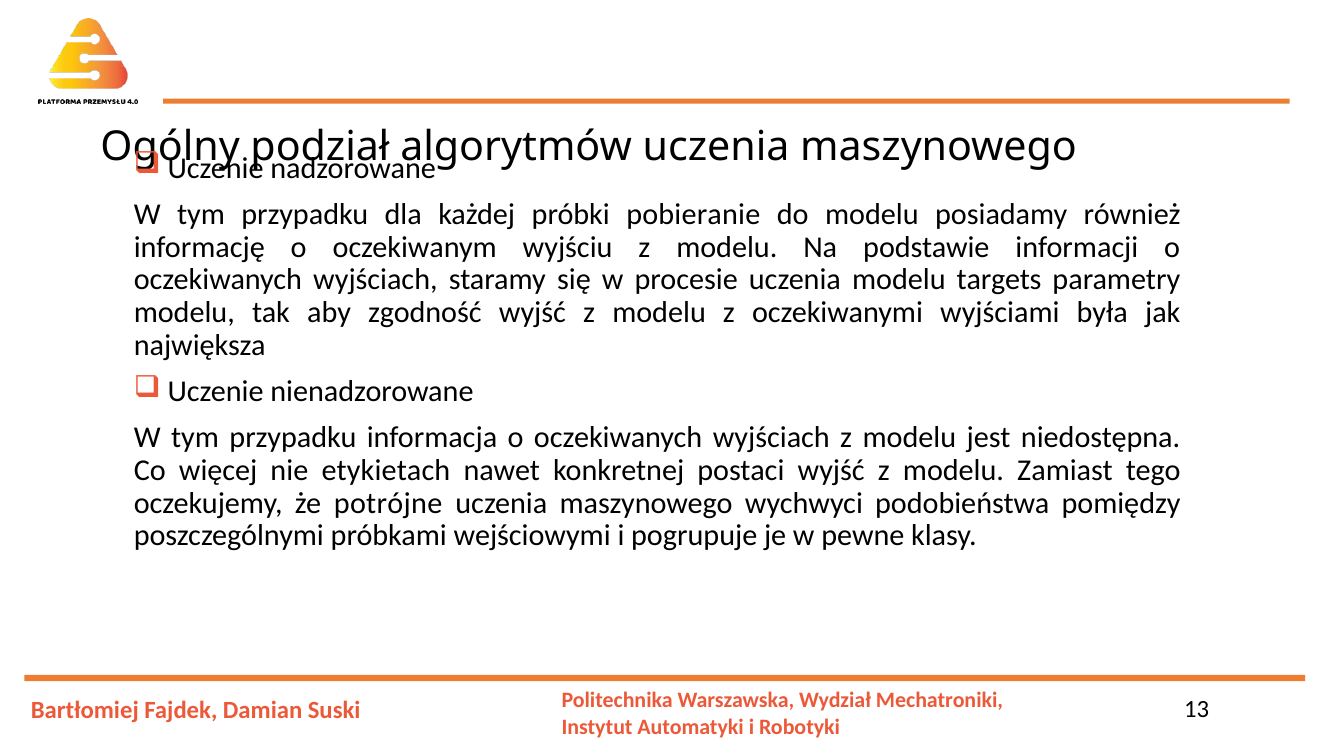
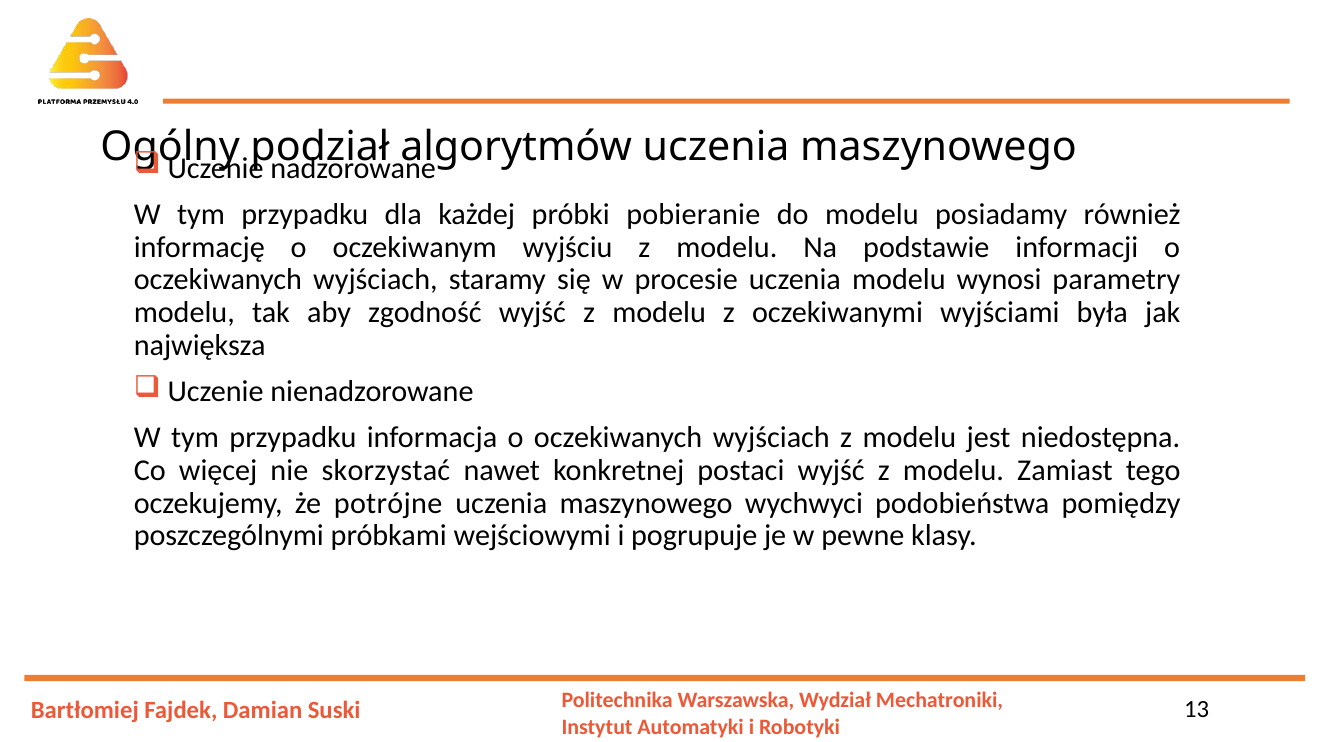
targets: targets -> wynosi
etykietach: etykietach -> skorzystać
